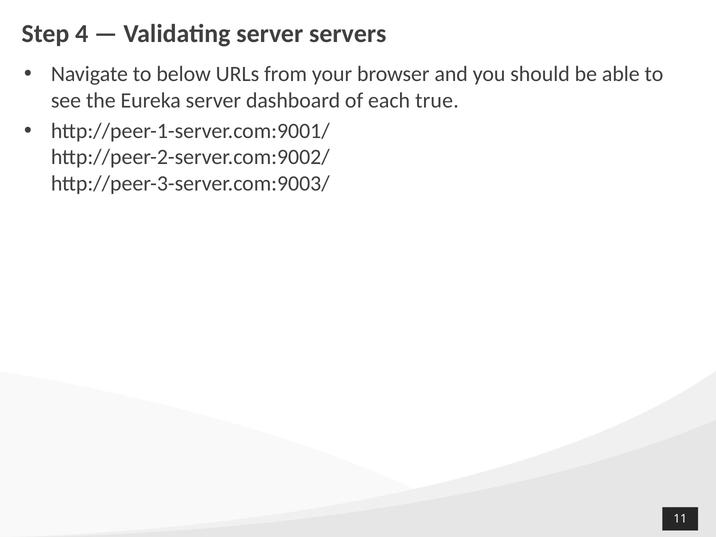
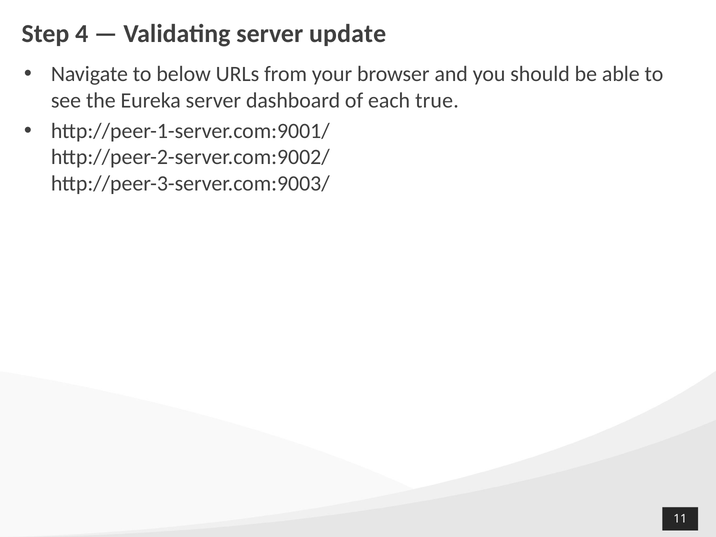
servers: servers -> update
